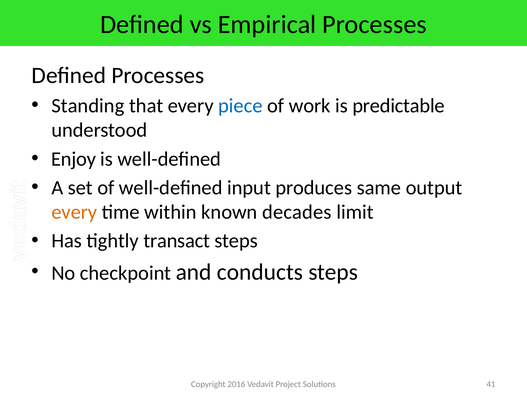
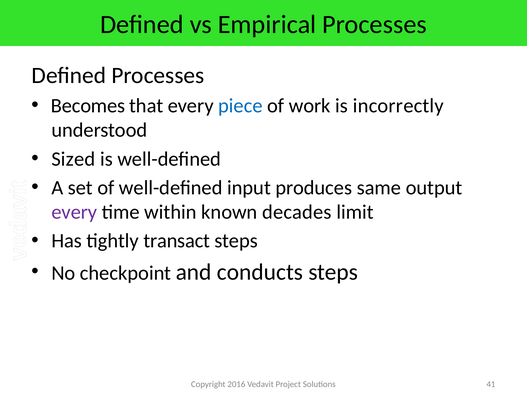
Standing: Standing -> Becomes
predictable: predictable -> incorrectly
Enjoy: Enjoy -> Sized
every at (74, 212) colour: orange -> purple
